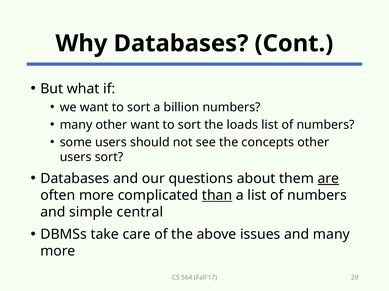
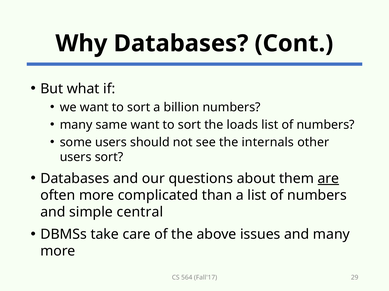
many other: other -> same
concepts: concepts -> internals
than underline: present -> none
